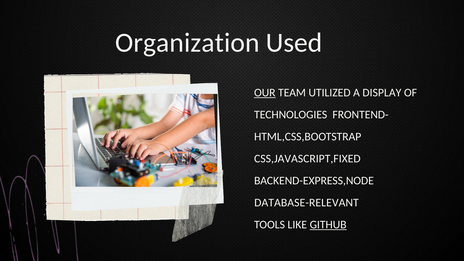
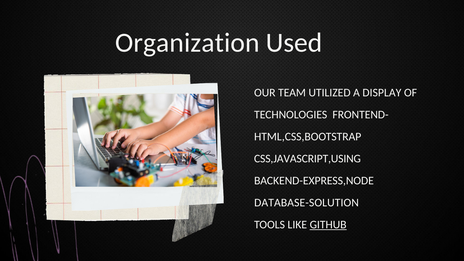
OUR underline: present -> none
CSS,JAVASCRIPT,FIXED: CSS,JAVASCRIPT,FIXED -> CSS,JAVASCRIPT,USING
DATABASE-RELEVANT: DATABASE-RELEVANT -> DATABASE-SOLUTION
